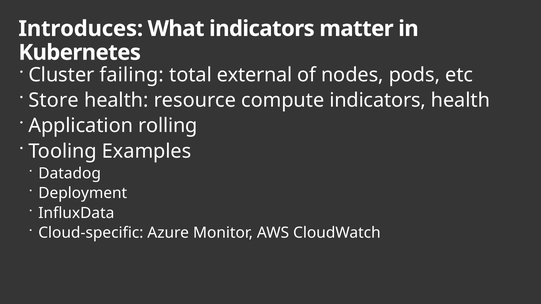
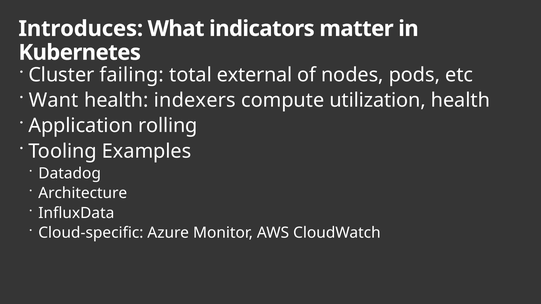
Store: Store -> Want
resource: resource -> indexers
compute indicators: indicators -> utilization
Deployment: Deployment -> Architecture
